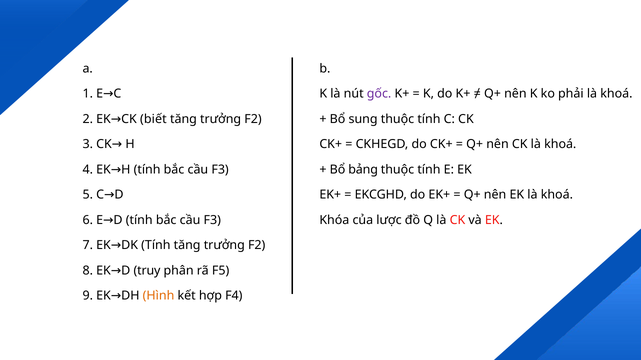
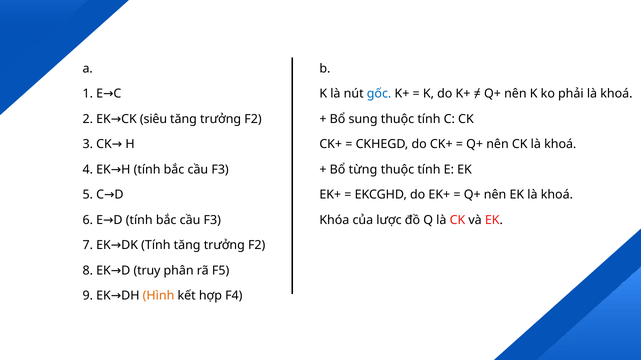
gốc colour: purple -> blue
biết: biết -> siêu
bảng: bảng -> từng
